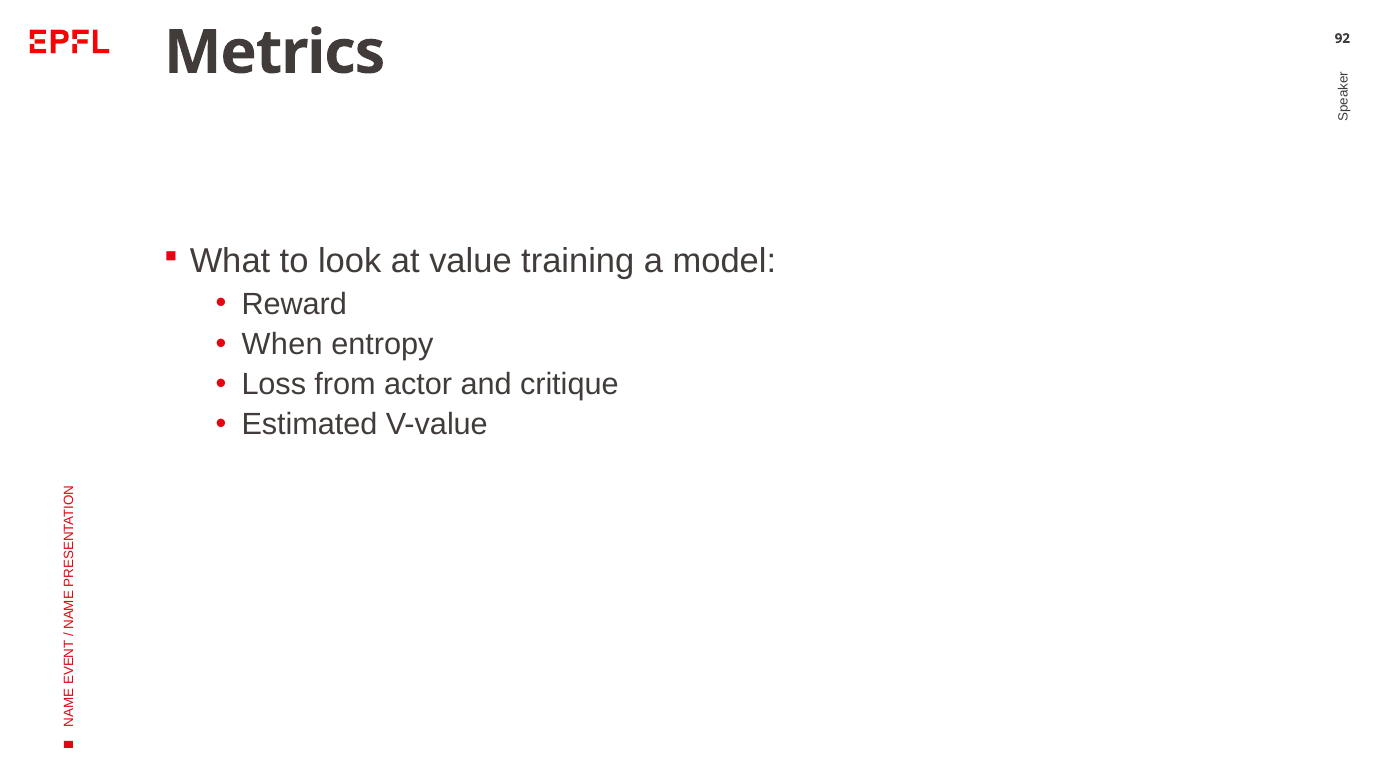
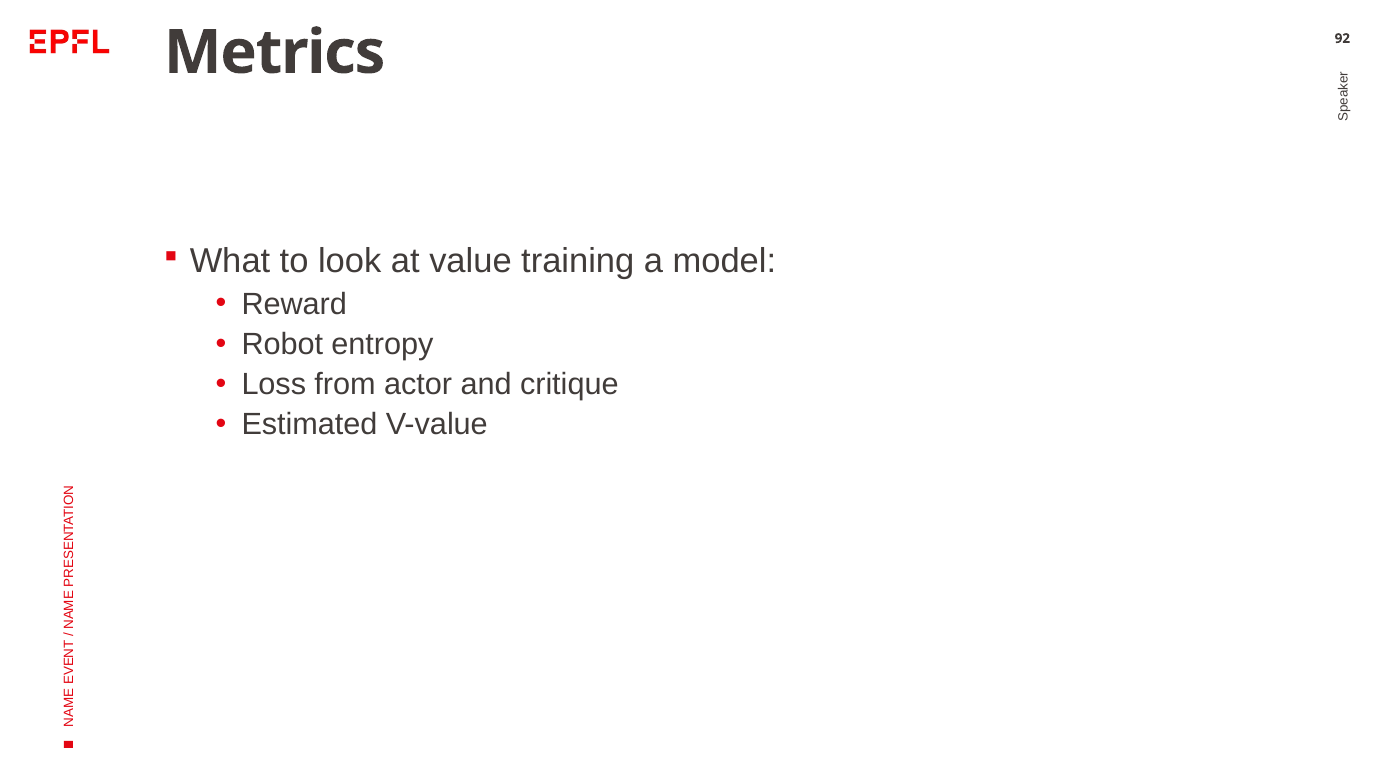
When: When -> Robot
